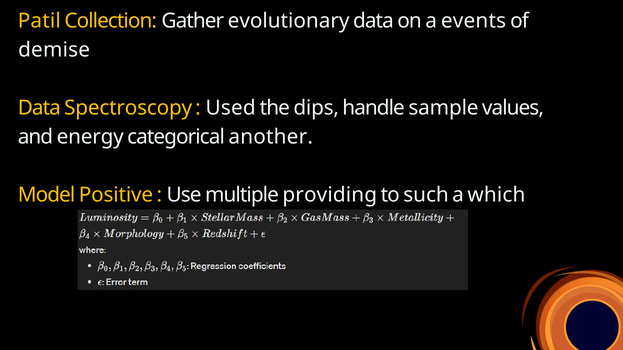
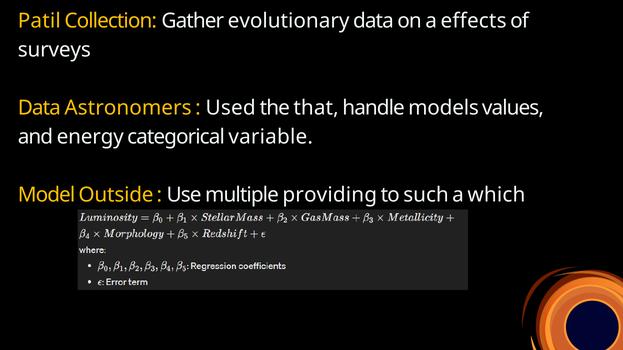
events: events -> effects
demise: demise -> surveys
Spectroscopy: Spectroscopy -> Astronomers
dips: dips -> that
sample: sample -> models
another: another -> variable
Positive: Positive -> Outside
